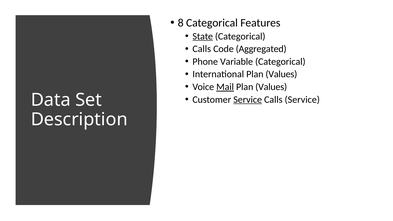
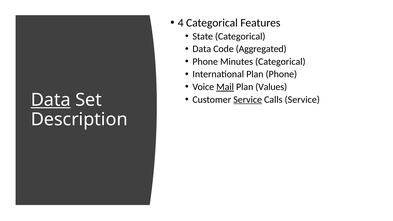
8: 8 -> 4
State underline: present -> none
Calls at (202, 49): Calls -> Data
Variable: Variable -> Minutes
International Plan Values: Values -> Phone
Data at (51, 100) underline: none -> present
